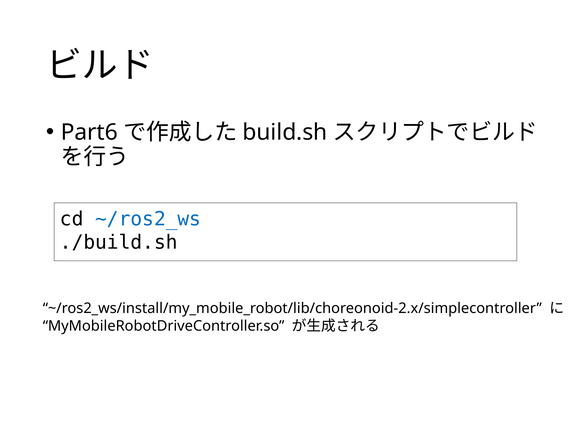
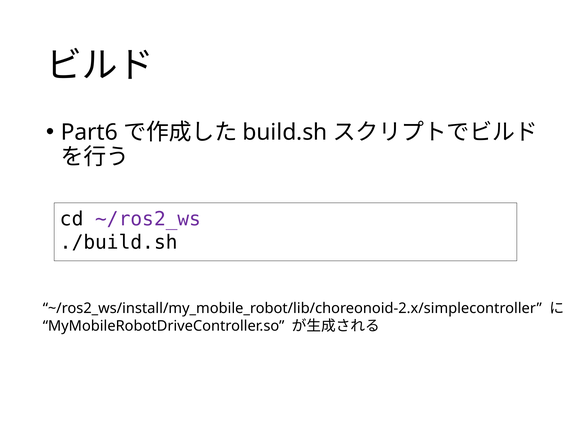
~/ros2_ws colour: blue -> purple
